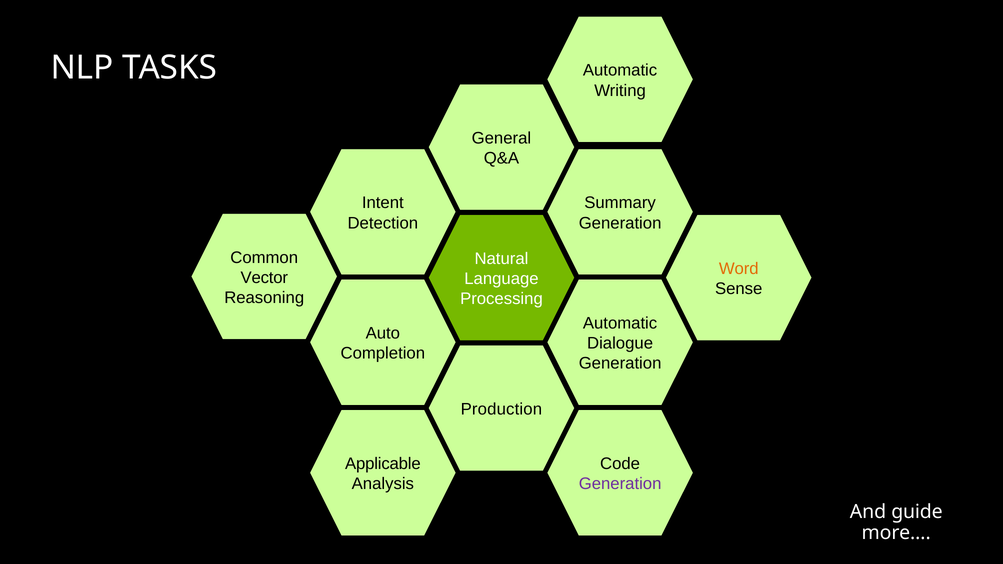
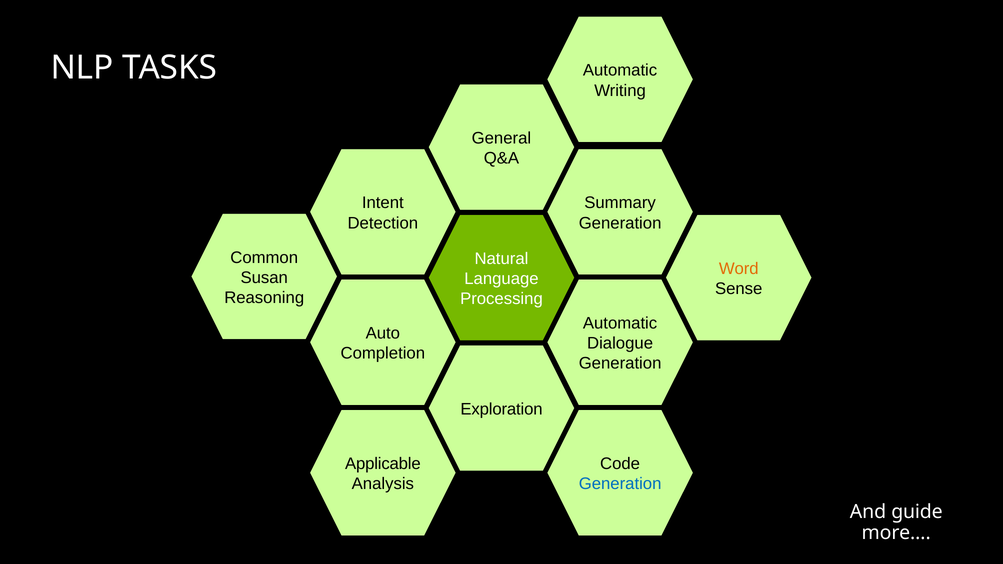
Vector: Vector -> Susan
Production: Production -> Exploration
Generation at (620, 484) colour: purple -> blue
